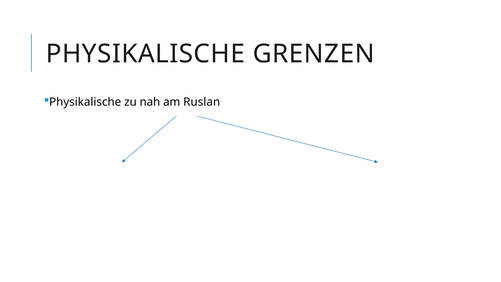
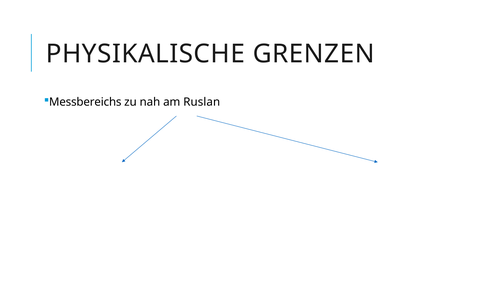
Physikalische at (85, 102): Physikalische -> Messbereichs
